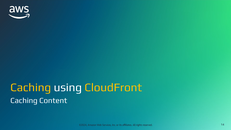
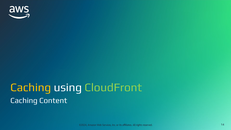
CloudFront colour: yellow -> light green
